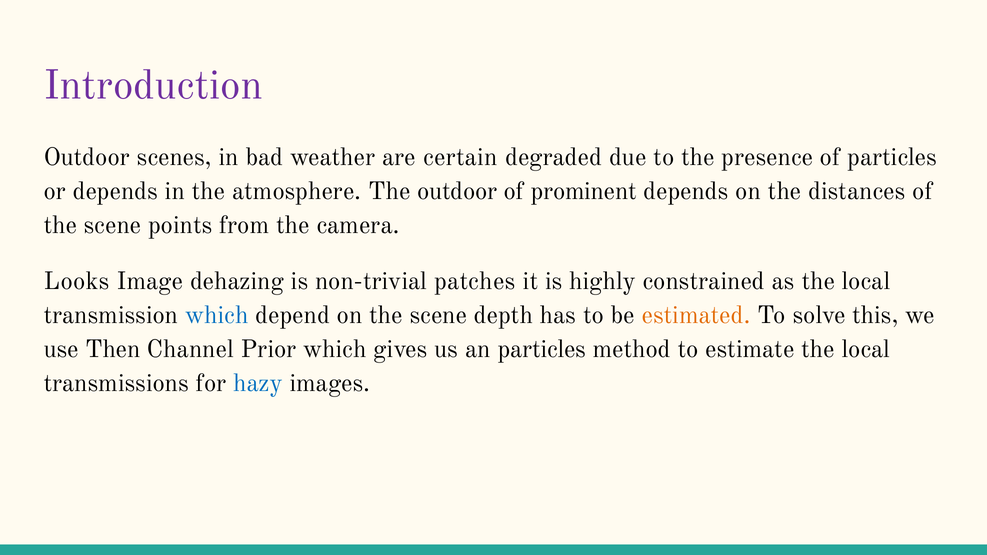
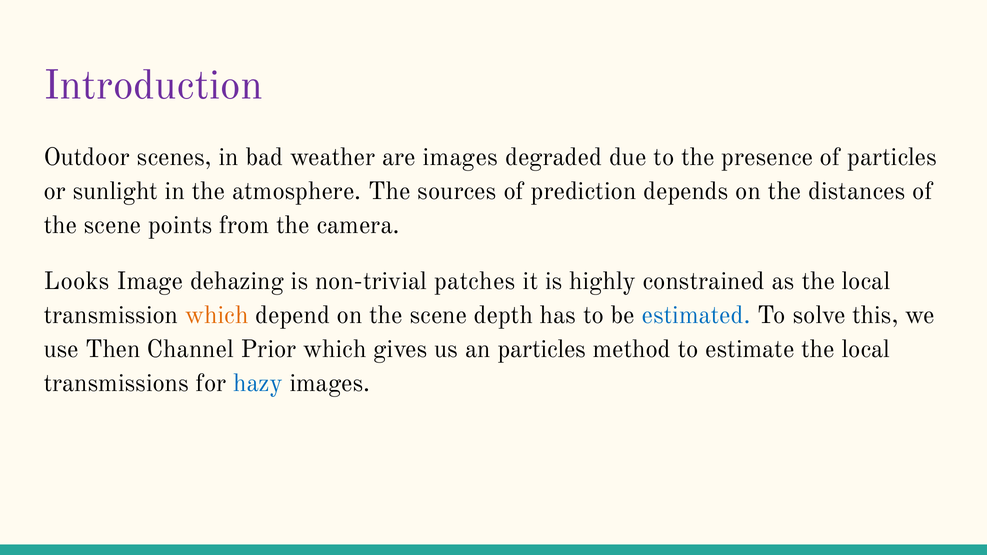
are certain: certain -> images
or depends: depends -> sunlight
The outdoor: outdoor -> sources
prominent: prominent -> prediction
which at (217, 315) colour: blue -> orange
estimated colour: orange -> blue
